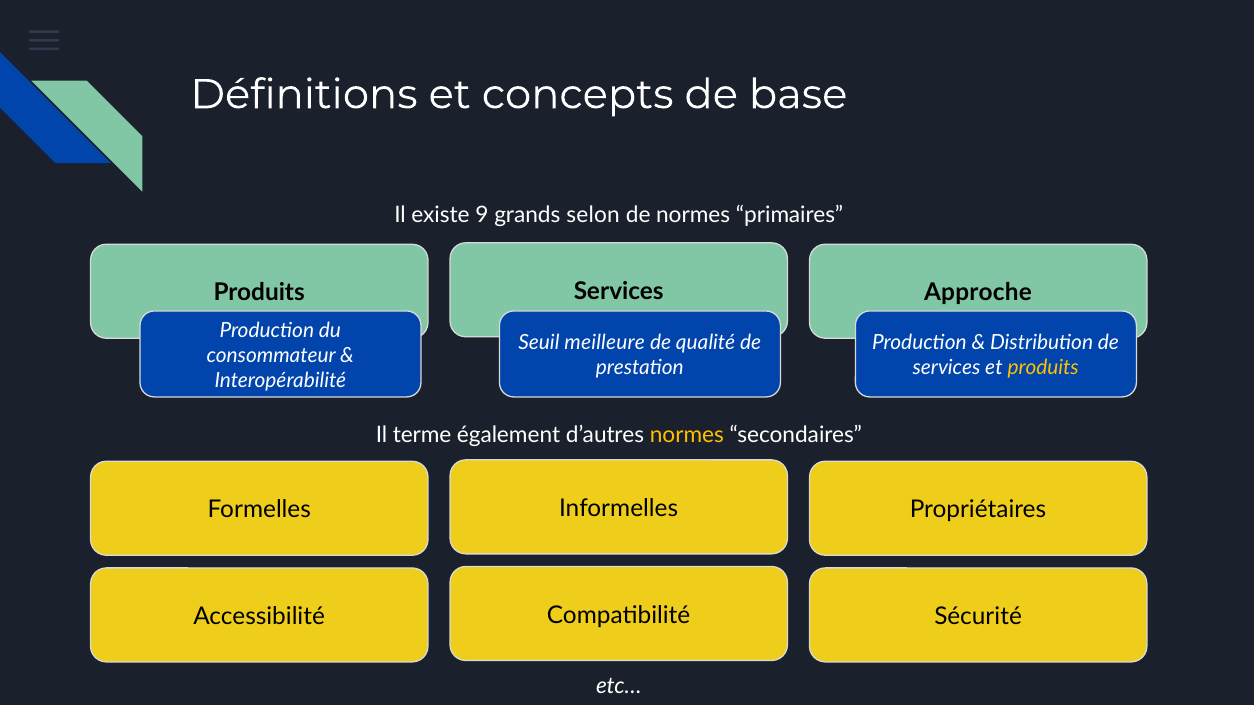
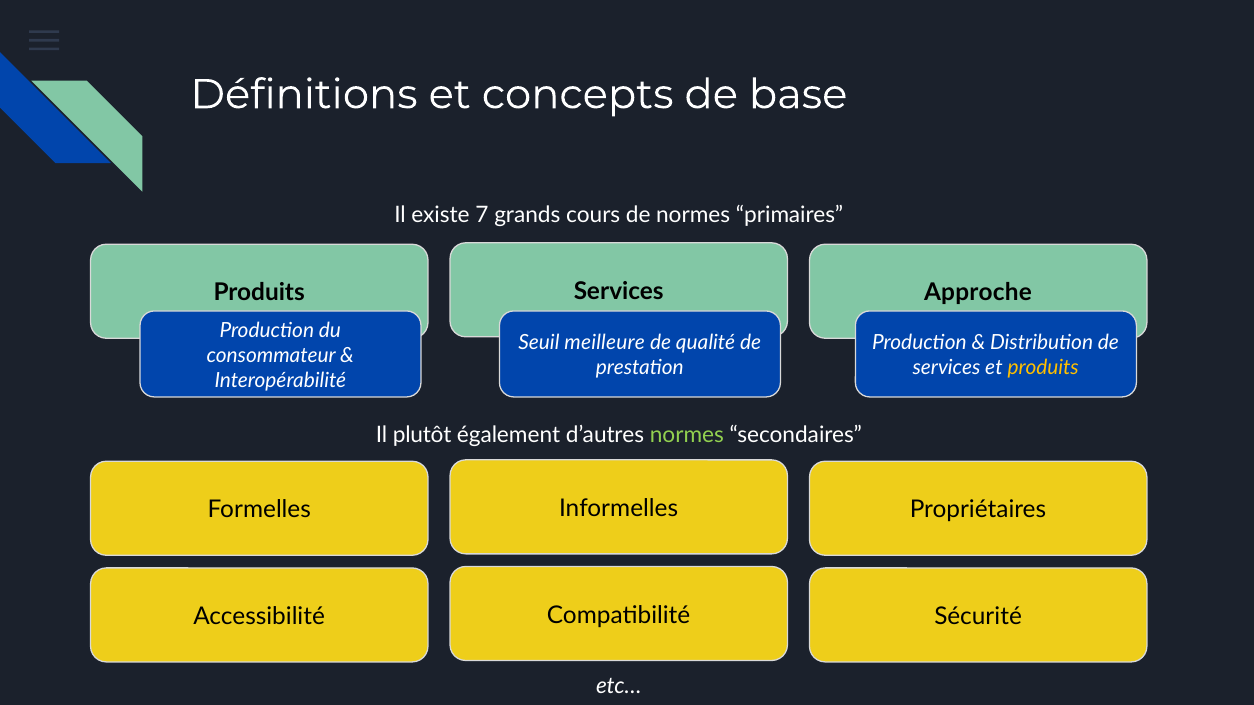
9: 9 -> 7
selon: selon -> cours
terme: terme -> plutôt
normes at (687, 435) colour: yellow -> light green
